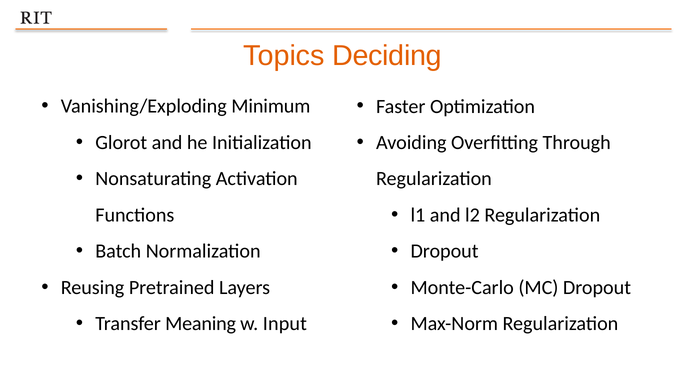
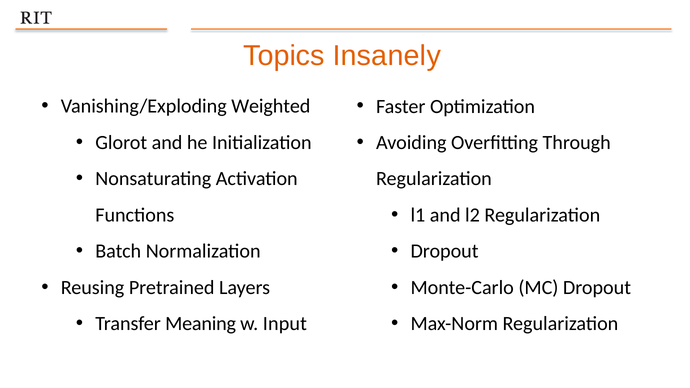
Deciding: Deciding -> Insanely
Minimum: Minimum -> Weighted
